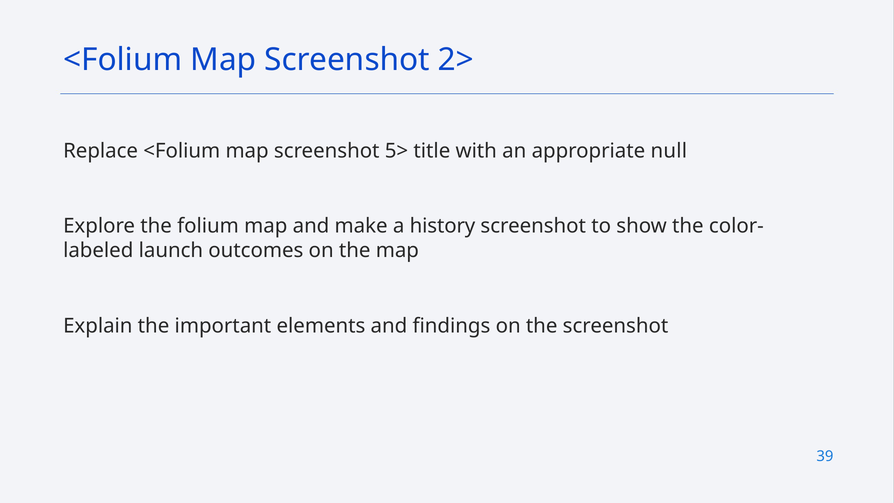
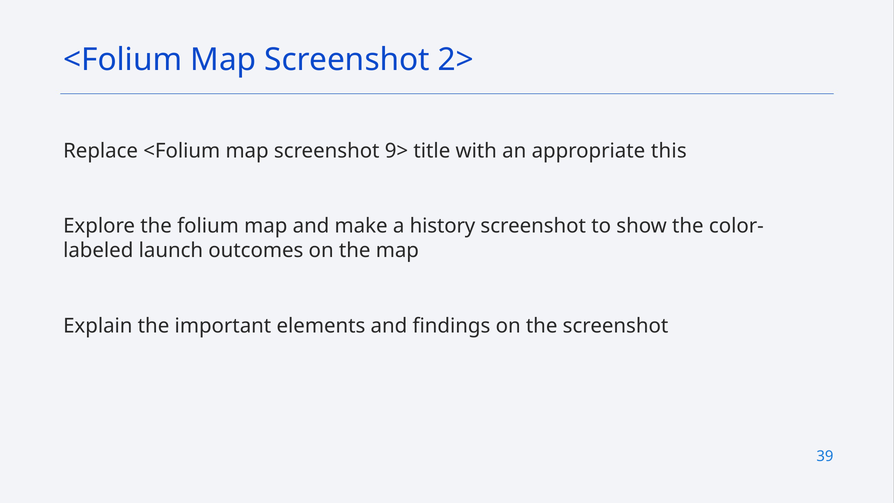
5>: 5> -> 9>
null: null -> this
